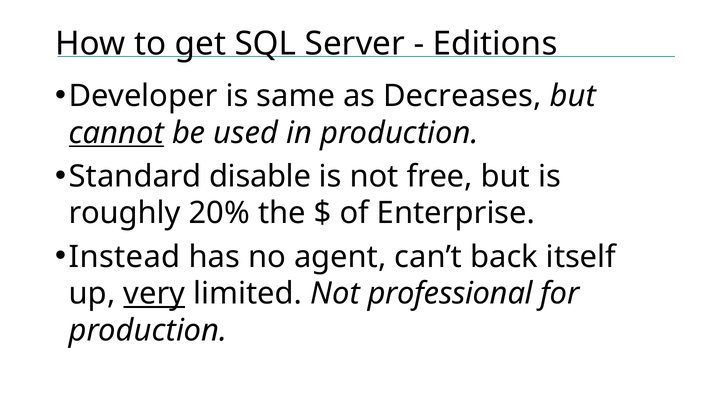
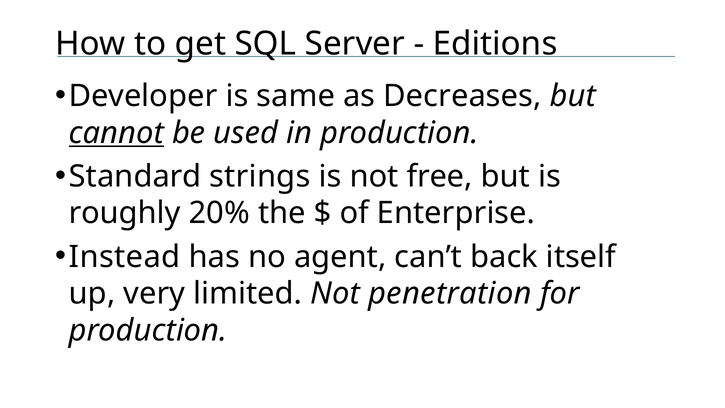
disable: disable -> strings
very underline: present -> none
professional: professional -> penetration
